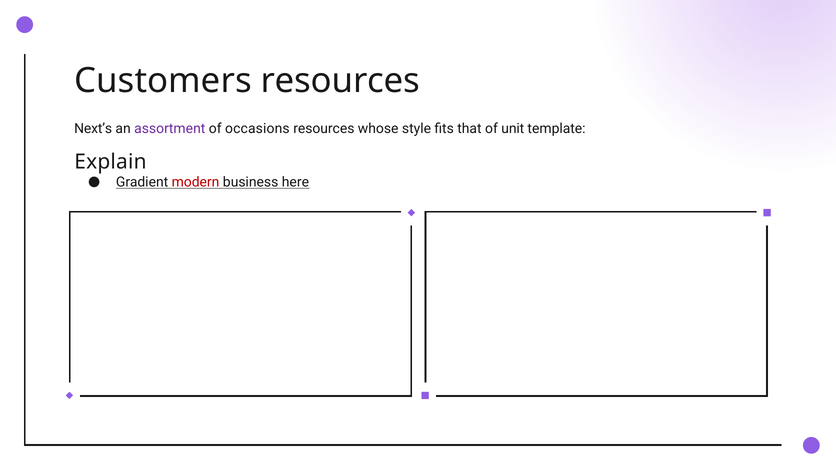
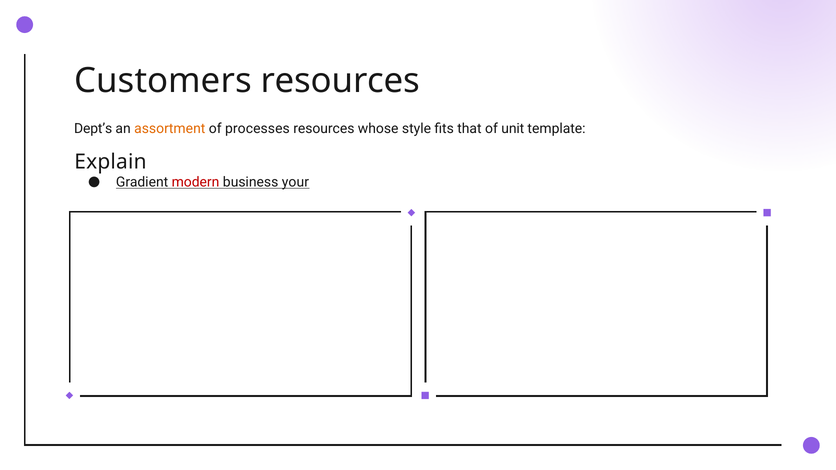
Next’s: Next’s -> Dept’s
assortment colour: purple -> orange
occasions: occasions -> processes
here: here -> your
